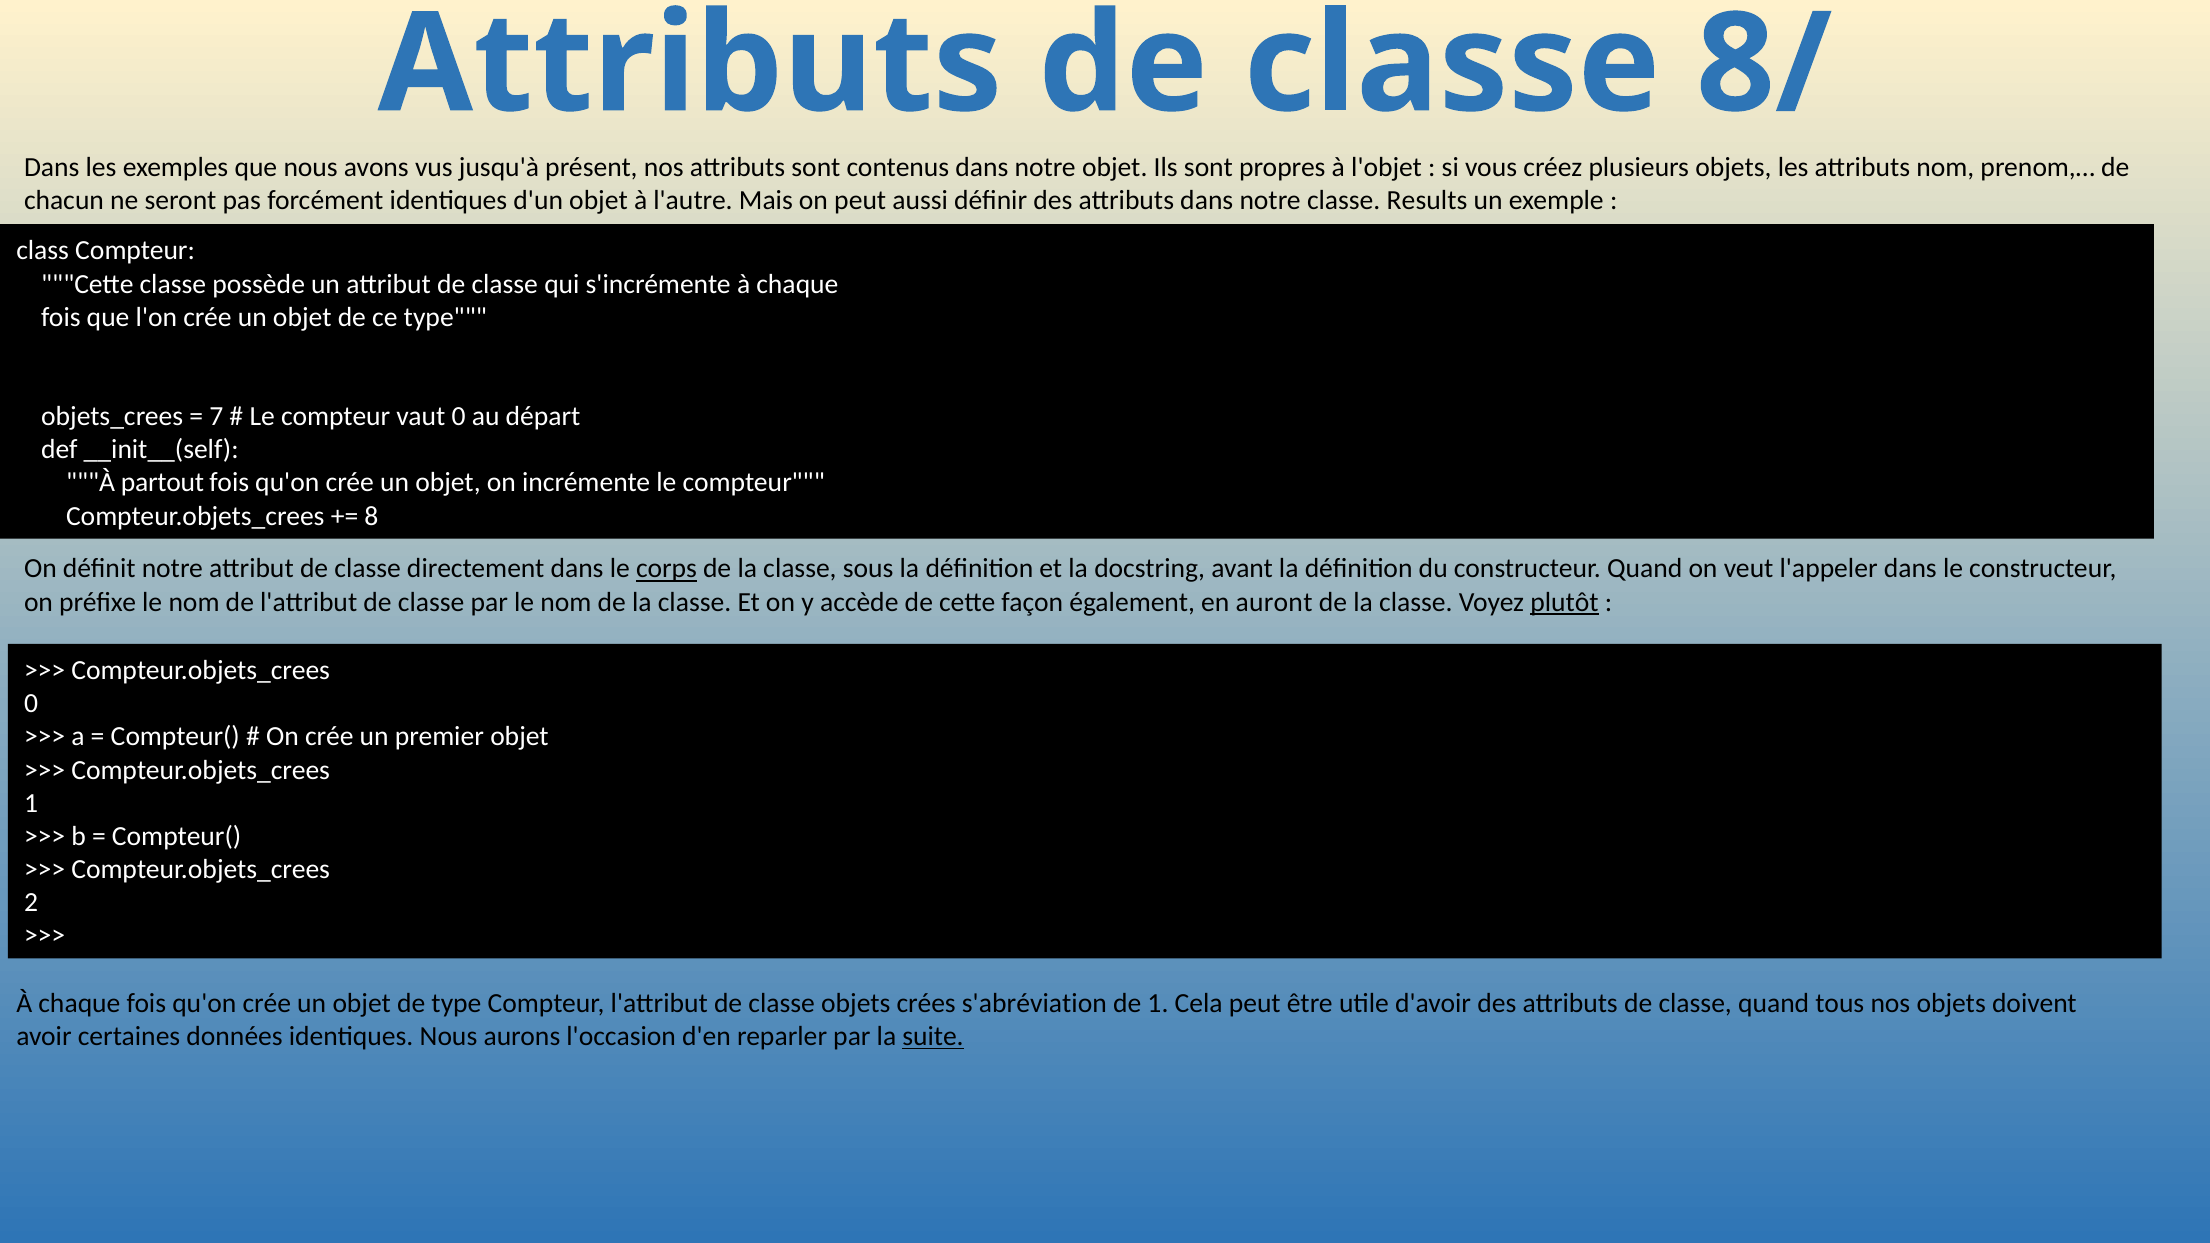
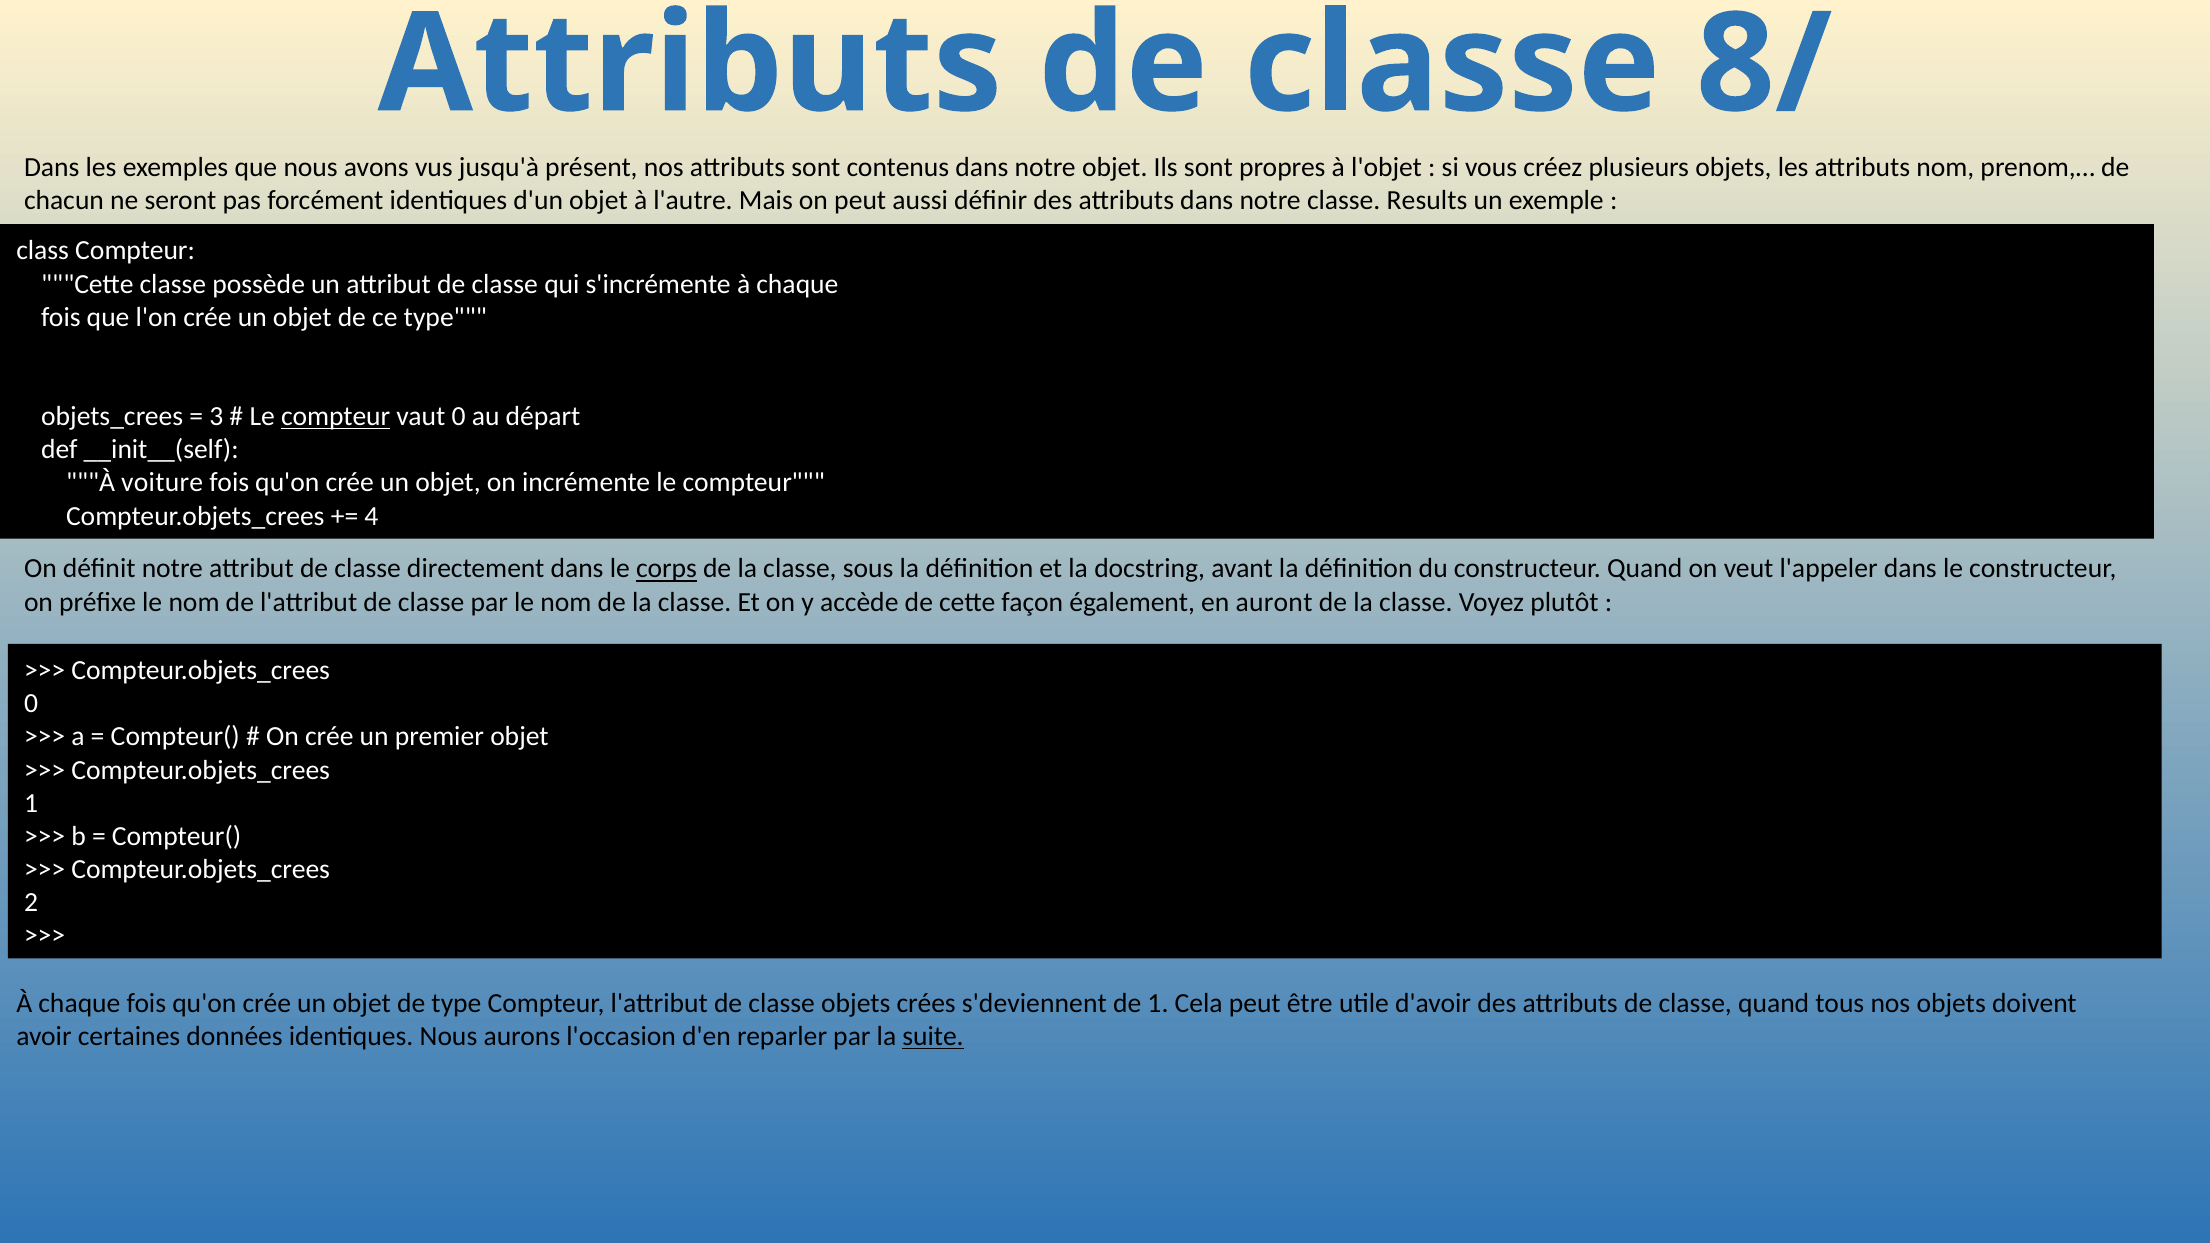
7: 7 -> 3
compteur at (336, 417) underline: none -> present
partout: partout -> voiture
8: 8 -> 4
plutôt underline: present -> none
s'abréviation: s'abréviation -> s'deviennent
